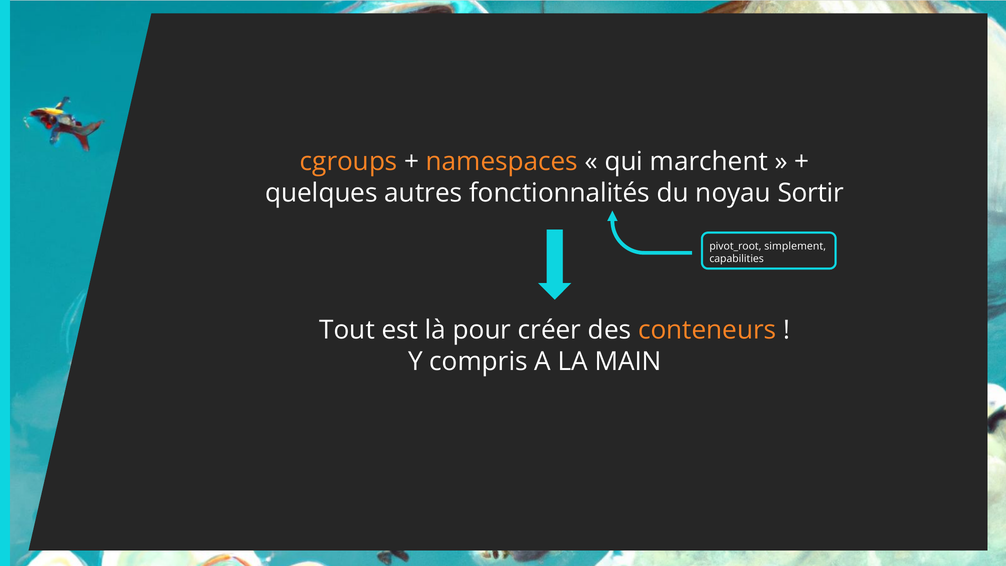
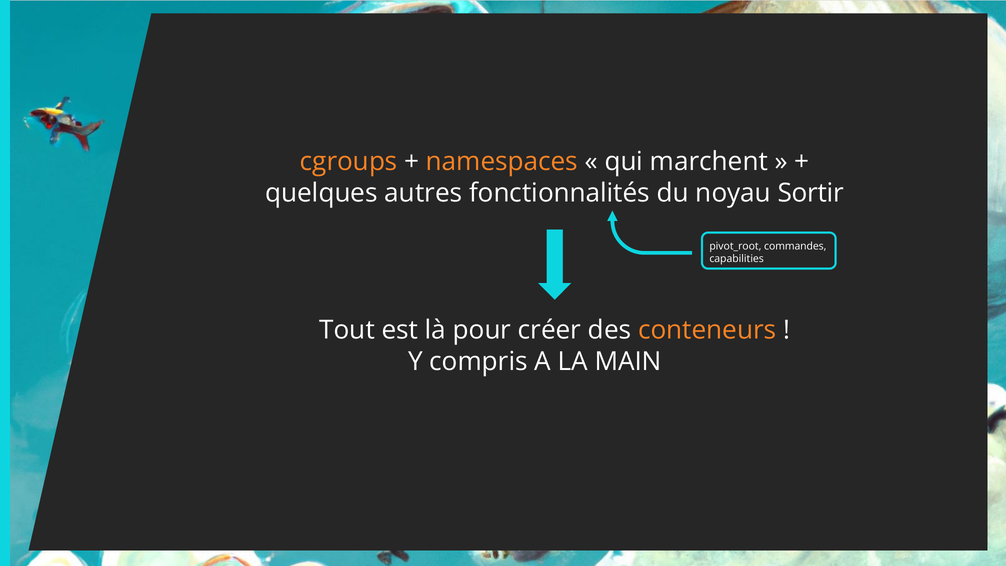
simplement: simplement -> commandes
